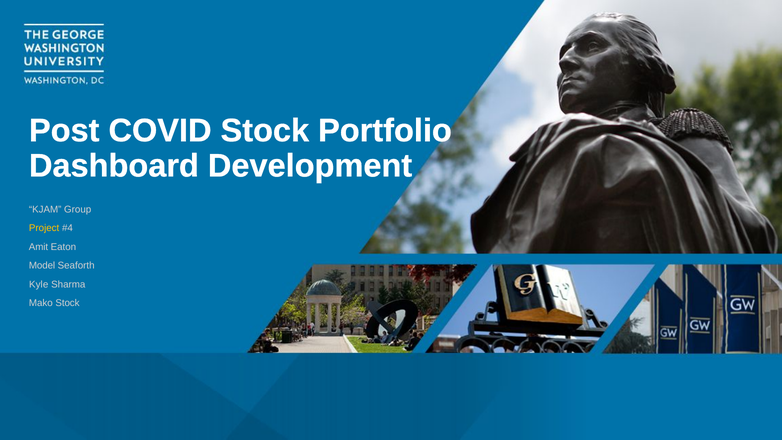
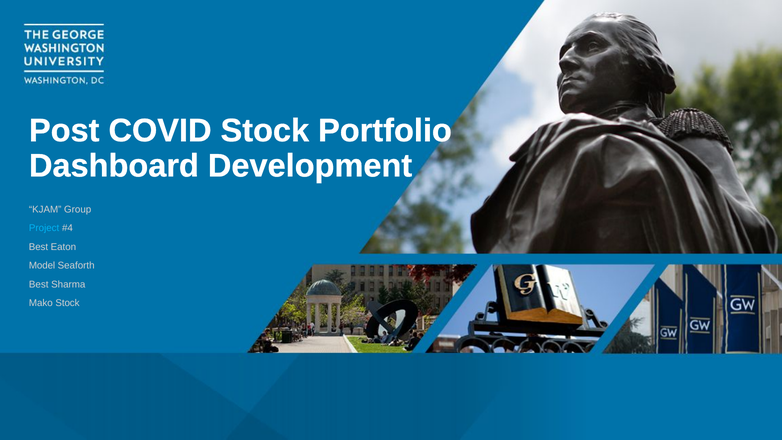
Project colour: yellow -> light blue
Amit at (38, 247): Amit -> Best
Kyle at (39, 284): Kyle -> Best
